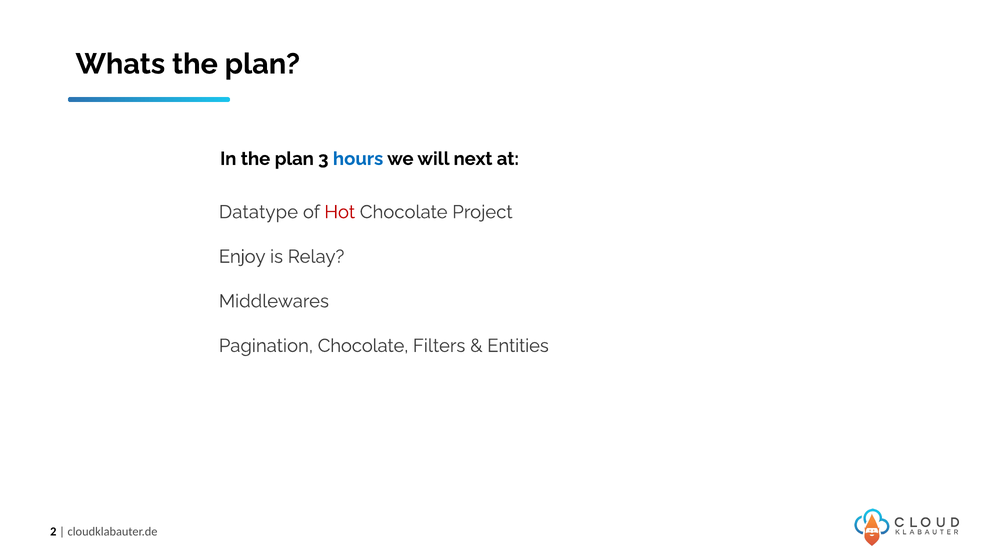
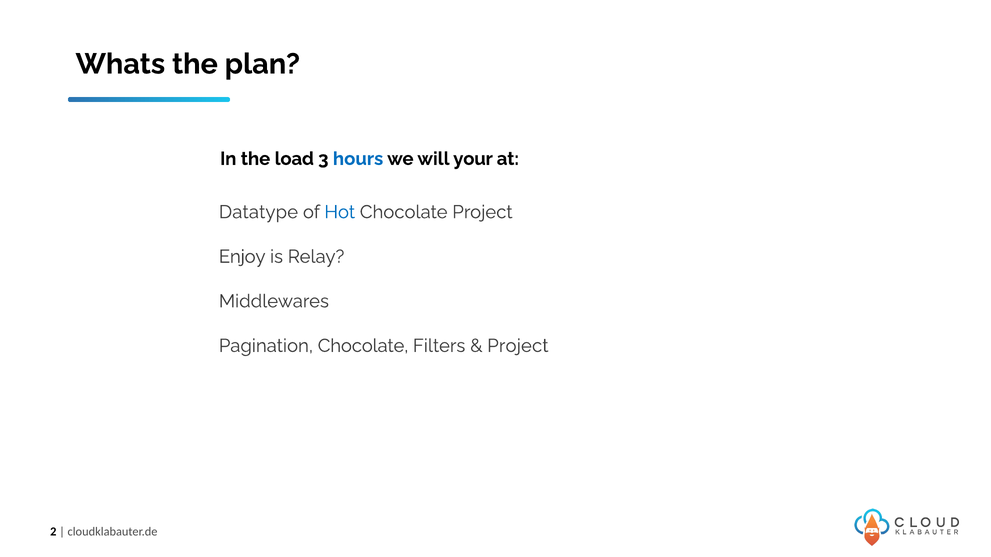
In the plan: plan -> load
next: next -> your
Hot colour: red -> blue
Entities at (518, 346): Entities -> Project
